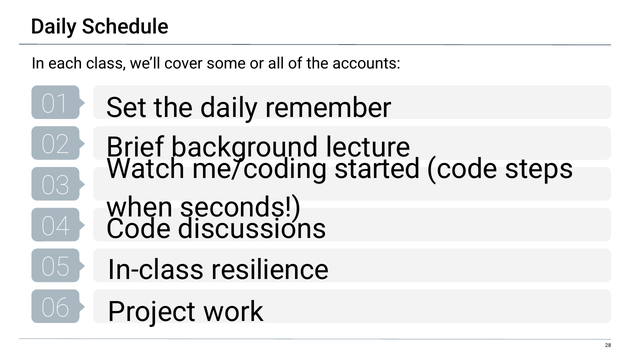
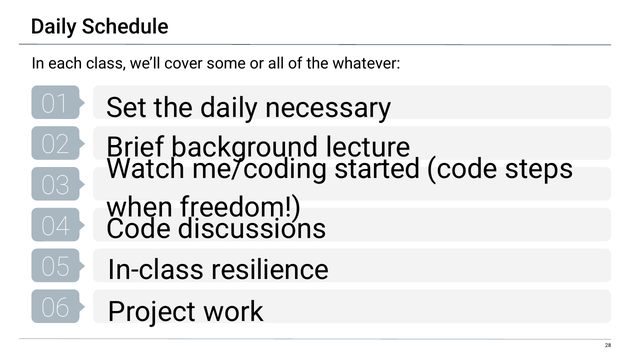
accounts: accounts -> whatever
remember: remember -> necessary
seconds: seconds -> freedom
